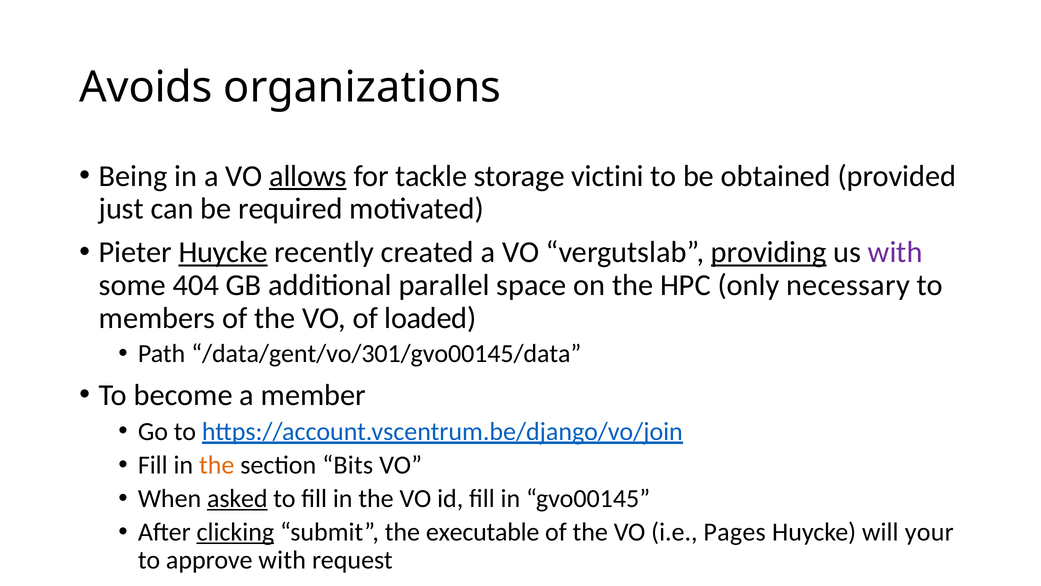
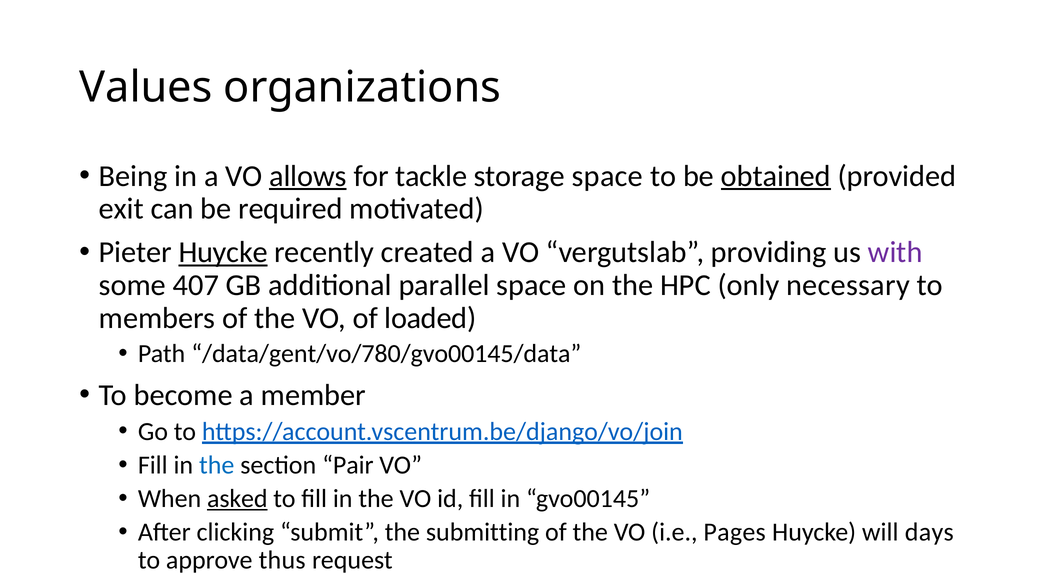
Avoids: Avoids -> Values
storage victini: victini -> space
obtained underline: none -> present
just: just -> exit
providing underline: present -> none
404: 404 -> 407
/data/gent/vo/301/gvo00145/data: /data/gent/vo/301/gvo00145/data -> /data/gent/vo/780/gvo00145/data
the at (217, 465) colour: orange -> blue
Bits: Bits -> Pair
clicking underline: present -> none
executable: executable -> submitting
your: your -> days
approve with: with -> thus
